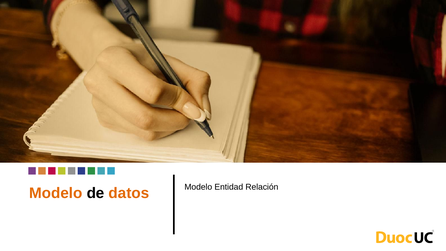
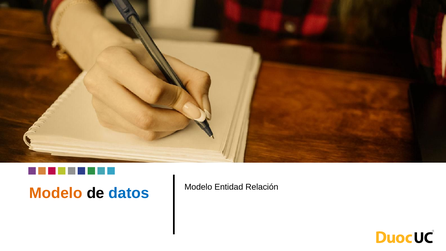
datos colour: orange -> blue
